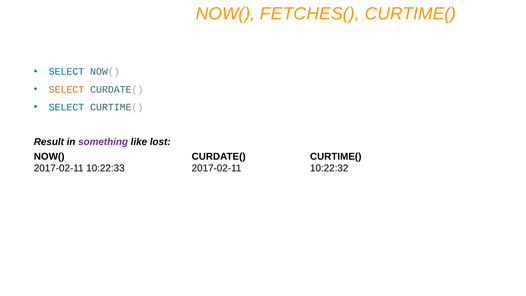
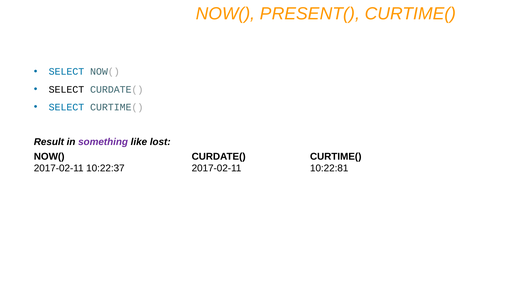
FETCHES(: FETCHES( -> PRESENT(
SELECT at (66, 89) colour: orange -> black
10:22:33: 10:22:33 -> 10:22:37
10:22:32: 10:22:32 -> 10:22:81
